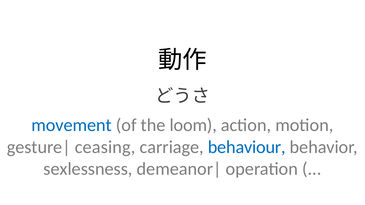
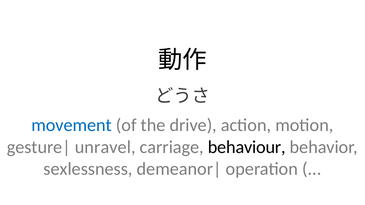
loom: loom -> drive
ceasing: ceasing -> unravel
behaviour colour: blue -> black
